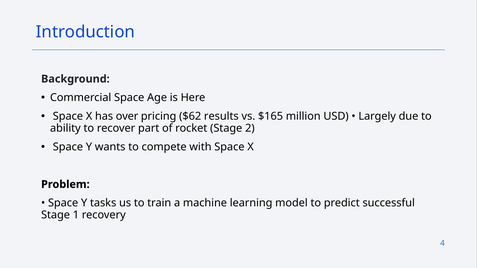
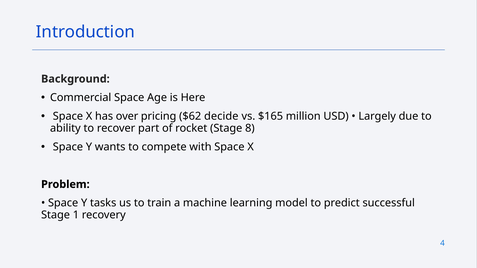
results: results -> decide
2: 2 -> 8
